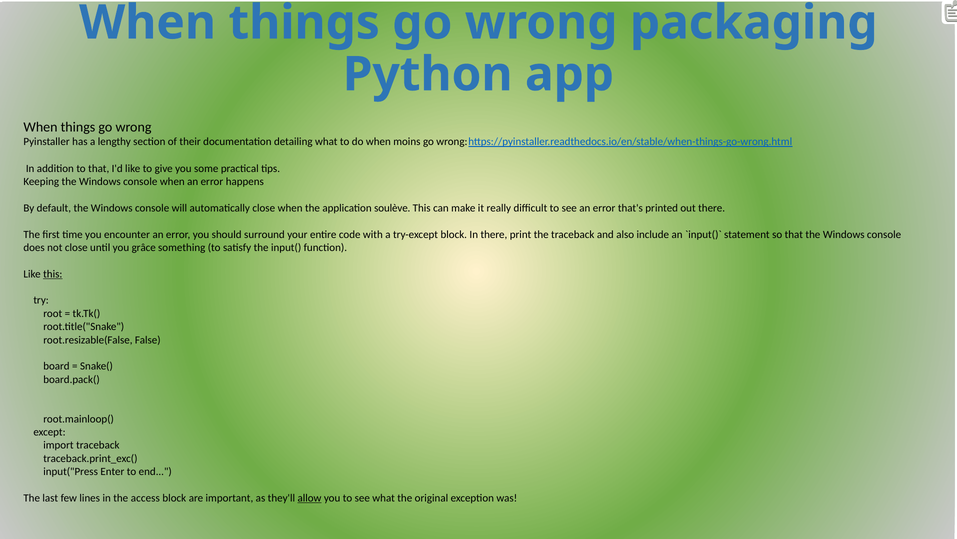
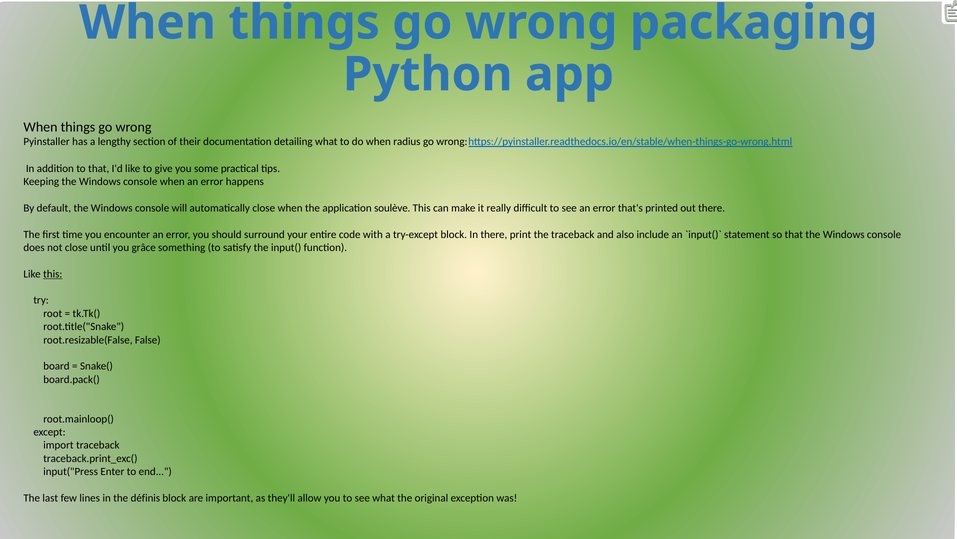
moins: moins -> radius
access: access -> définis
allow underline: present -> none
